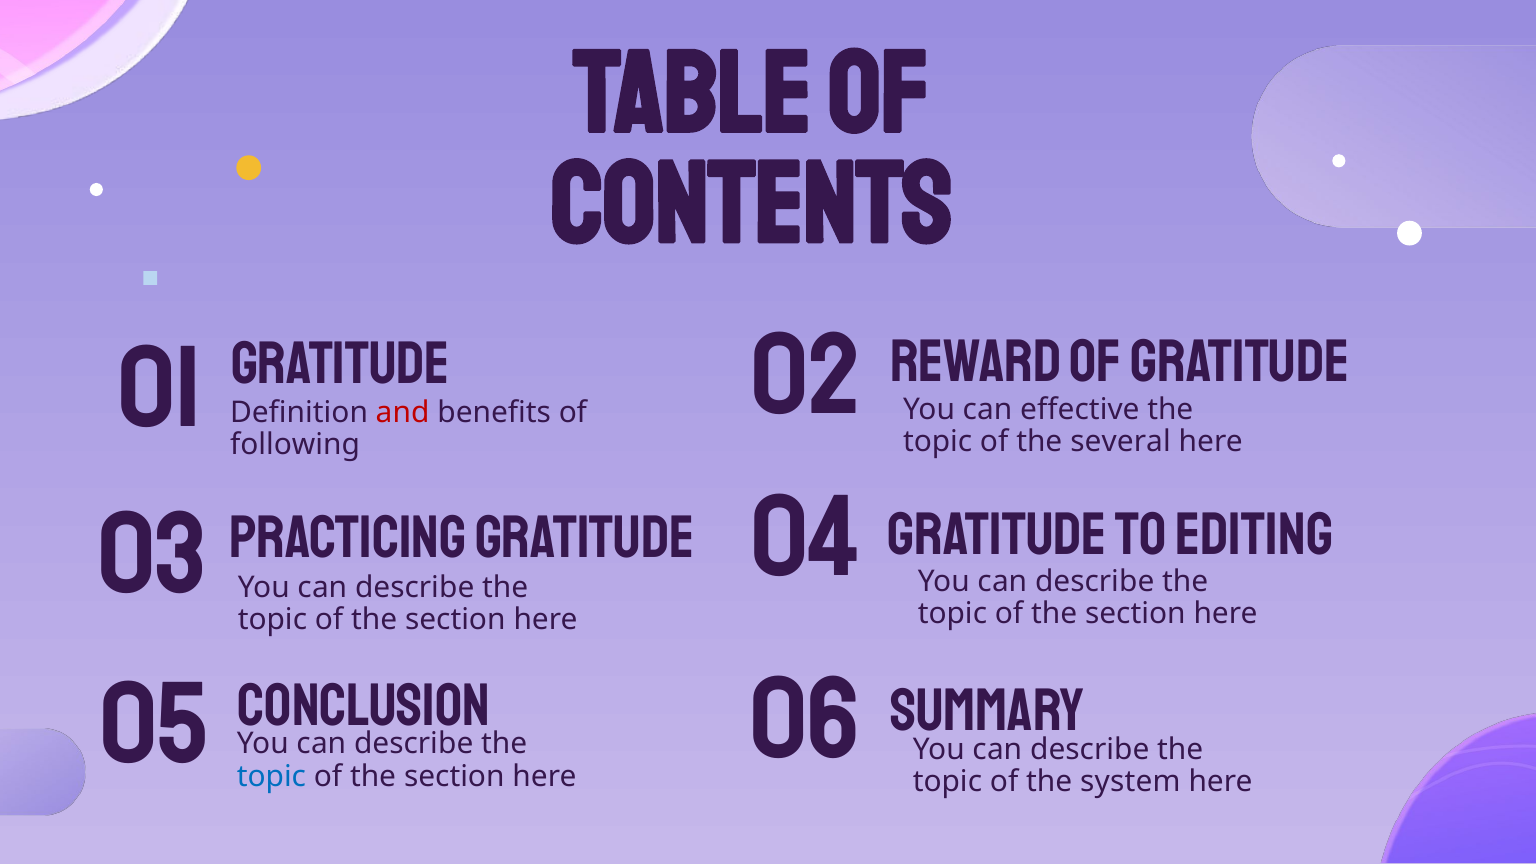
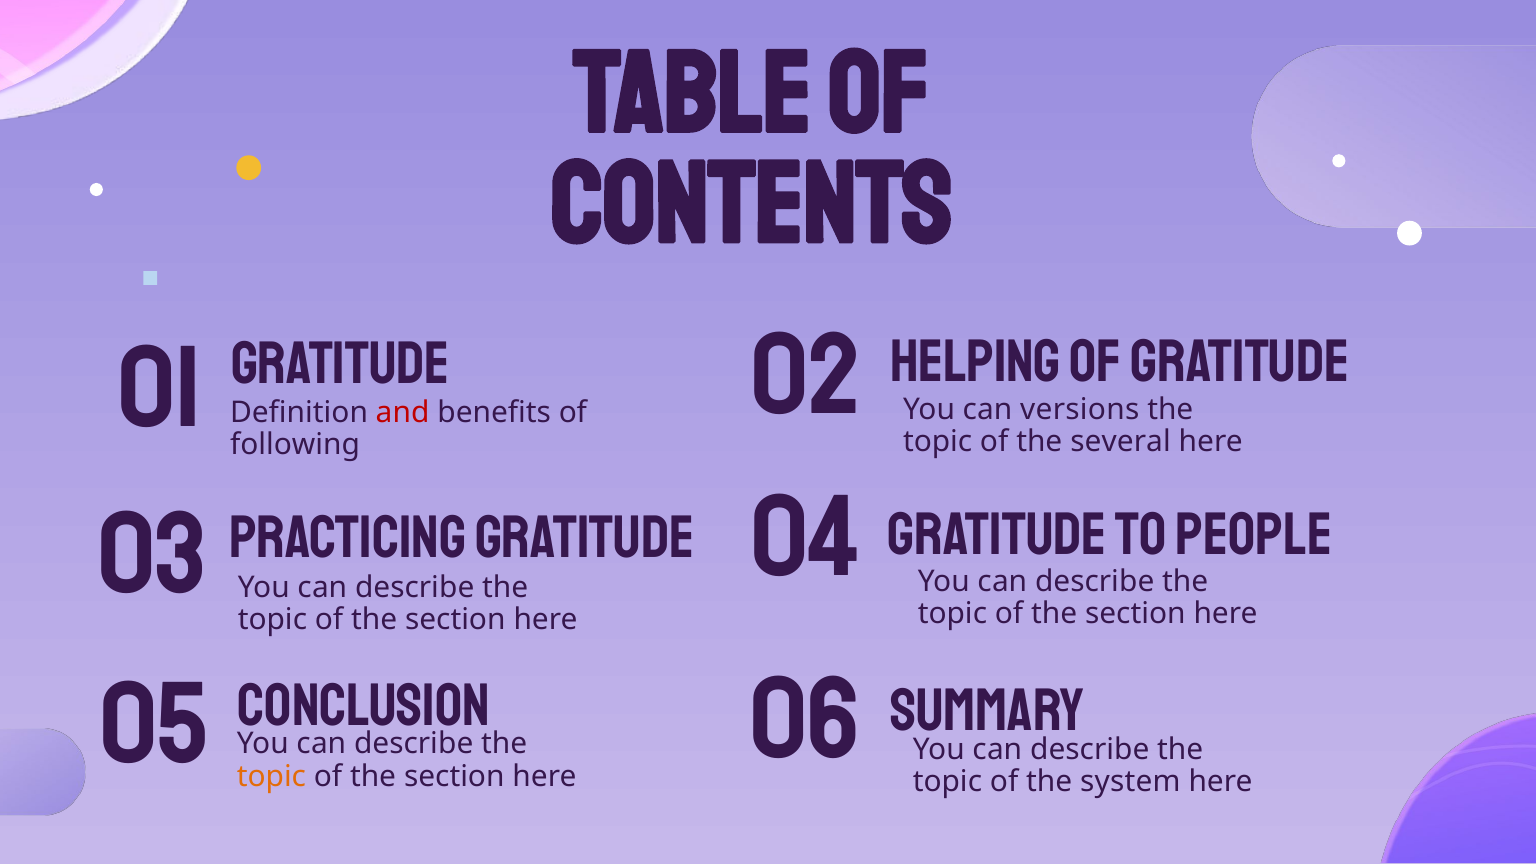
Reward: Reward -> Helping
effective: effective -> versions
editing: editing -> people
topic at (271, 776) colour: blue -> orange
